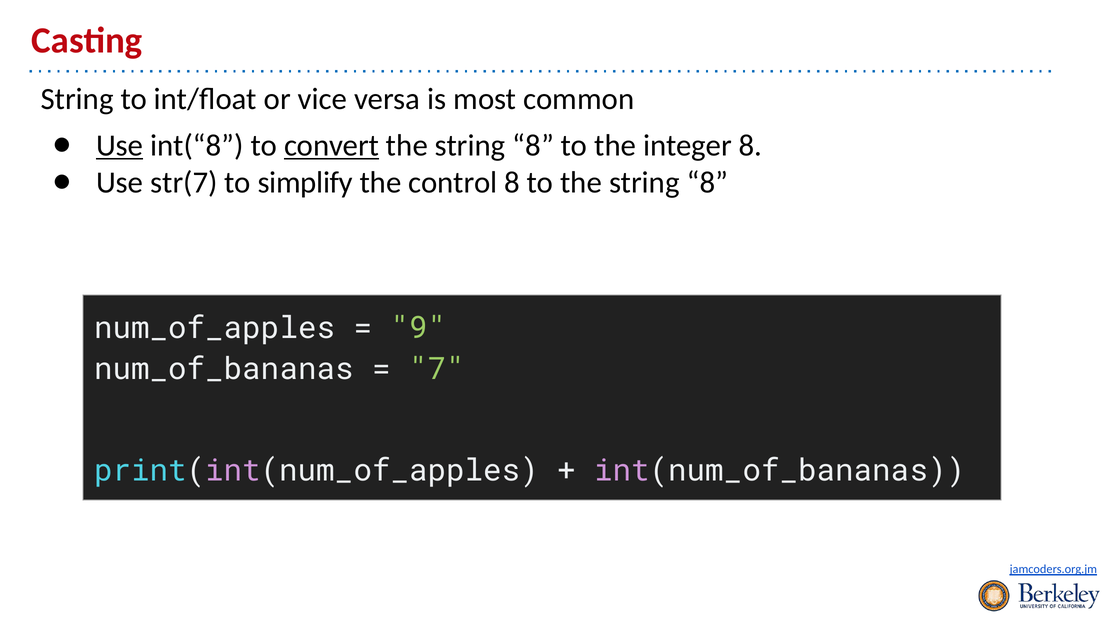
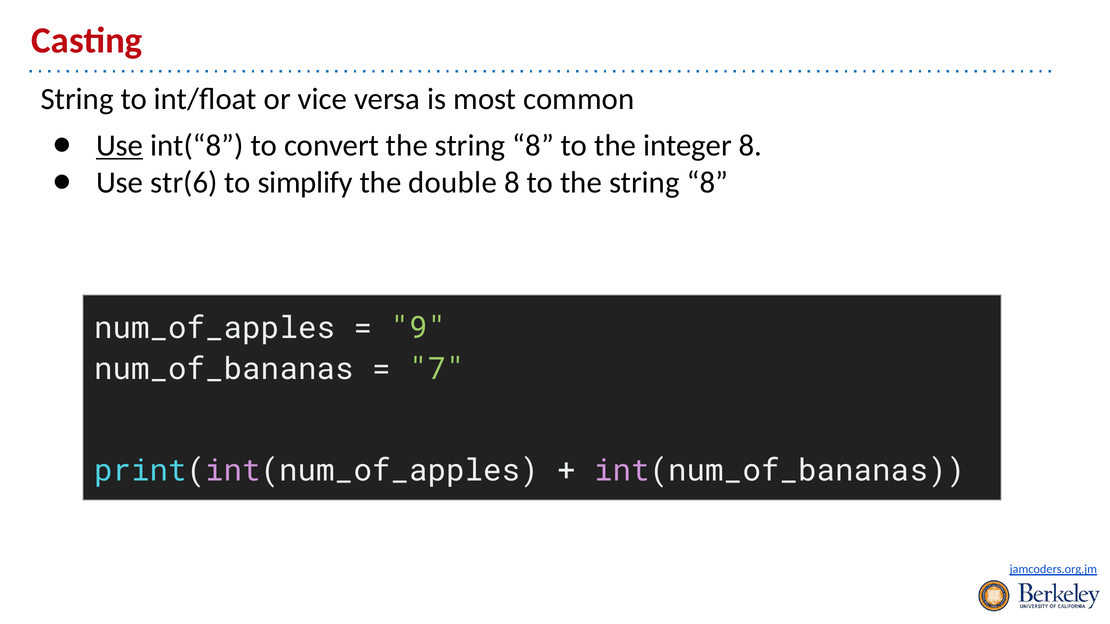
convert underline: present -> none
str(7: str(7 -> str(6
control: control -> double
